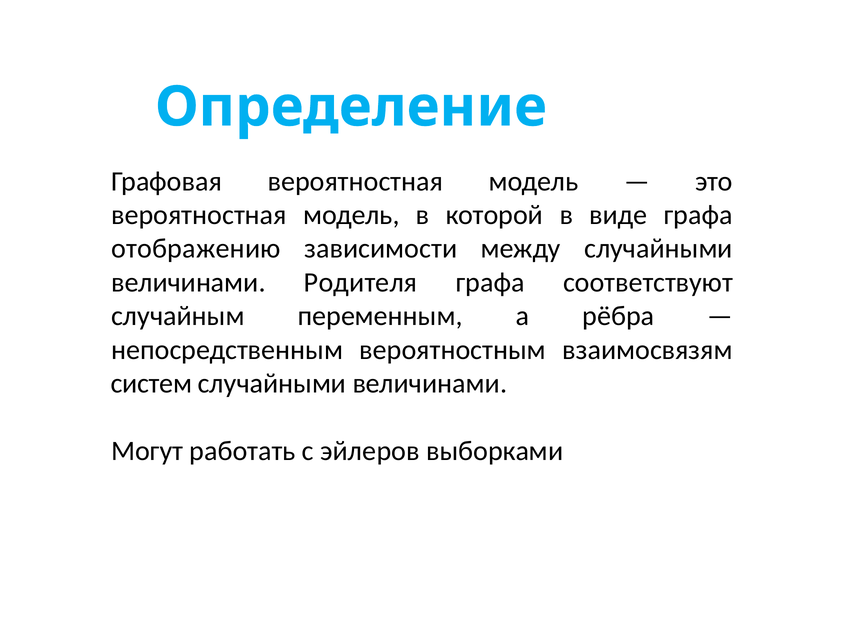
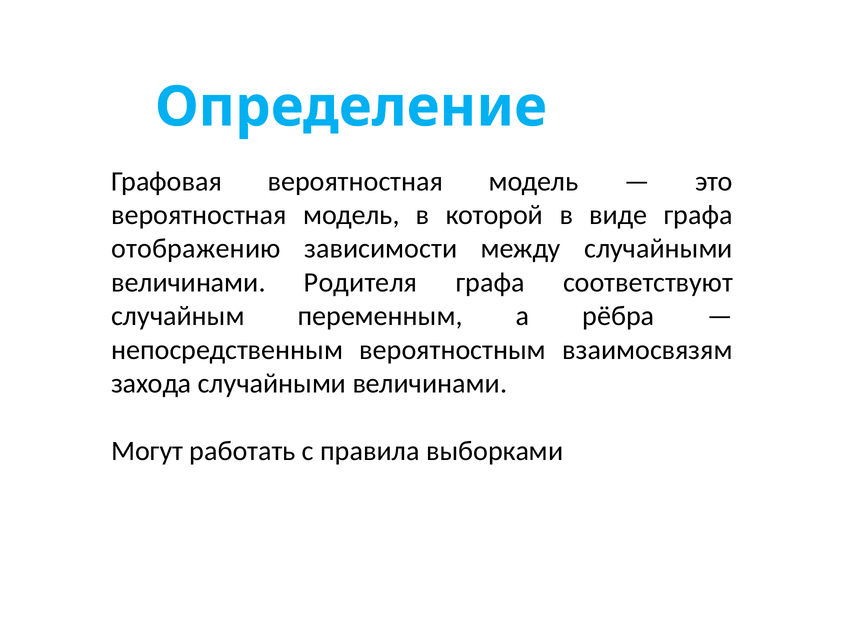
систем: систем -> захода
эйлеров: эйлеров -> правила
